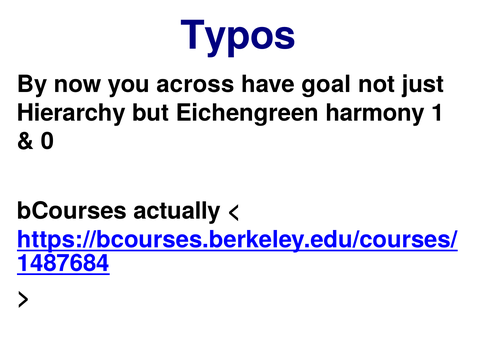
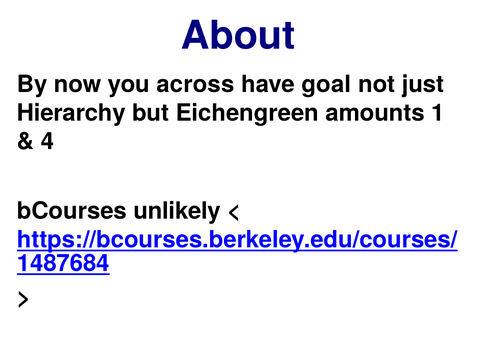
Typos: Typos -> About
harmony: harmony -> amounts
0: 0 -> 4
actually: actually -> unlikely
